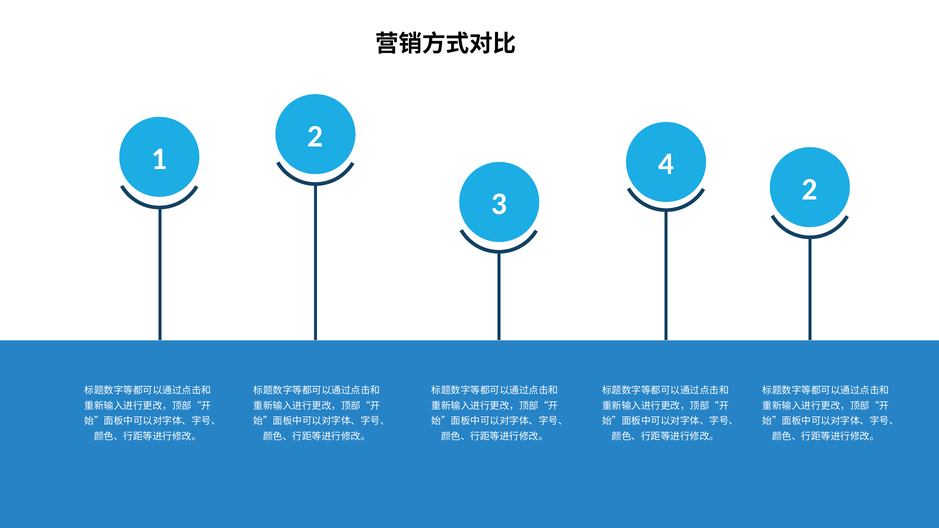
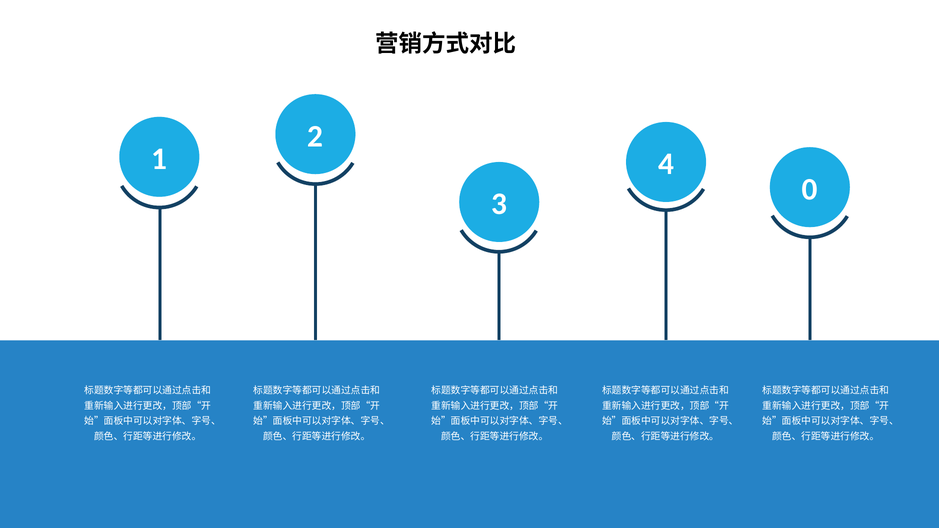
3 2: 2 -> 0
